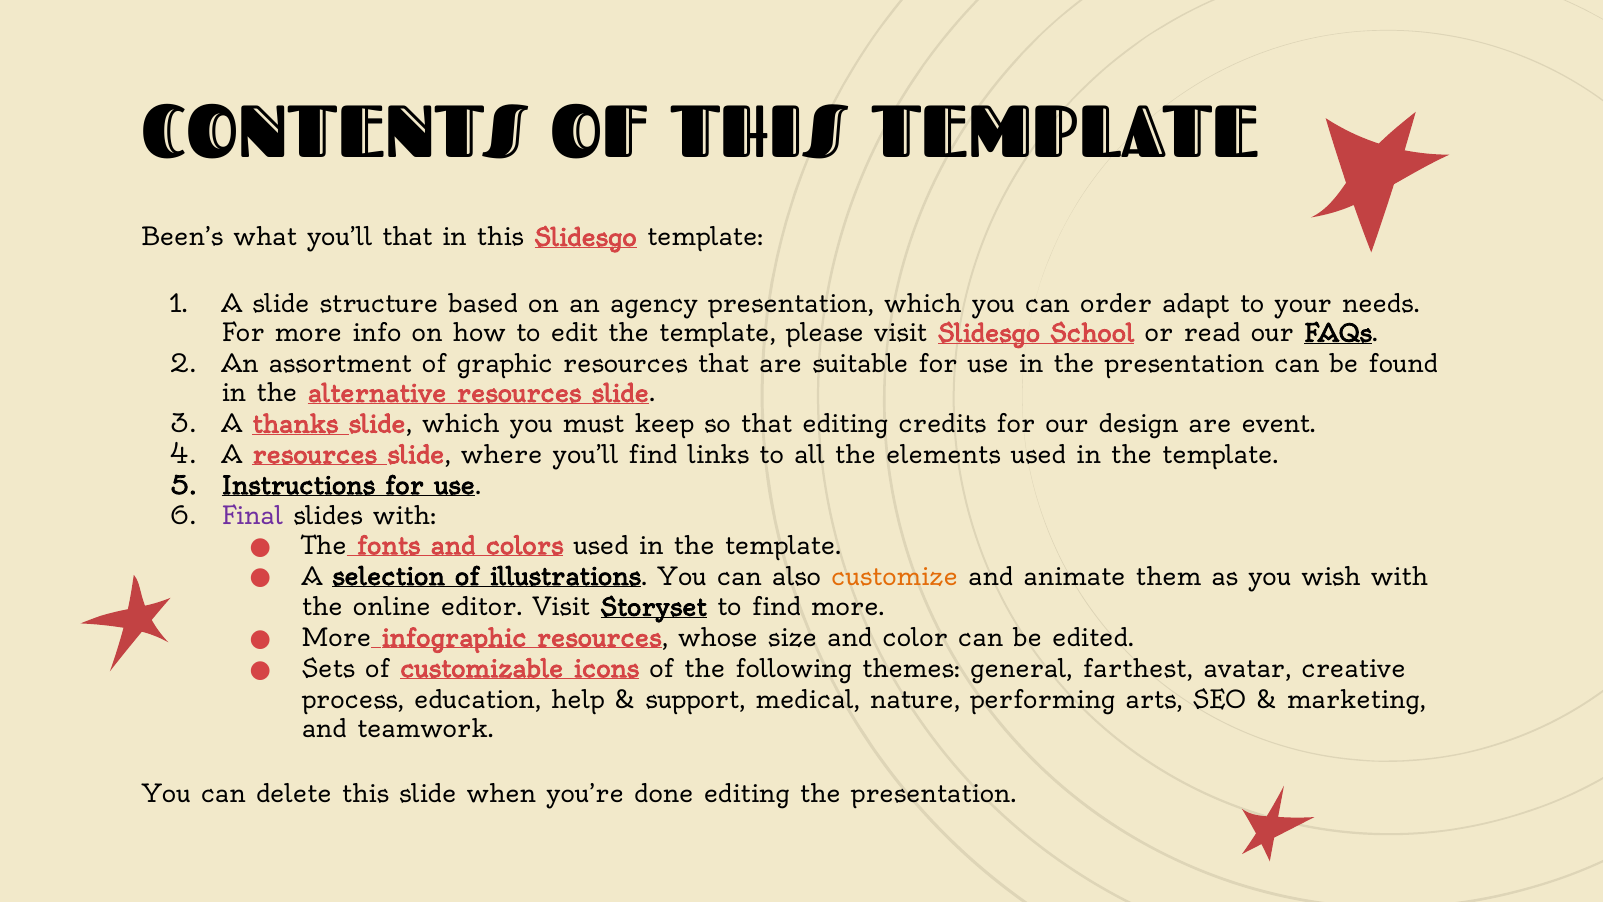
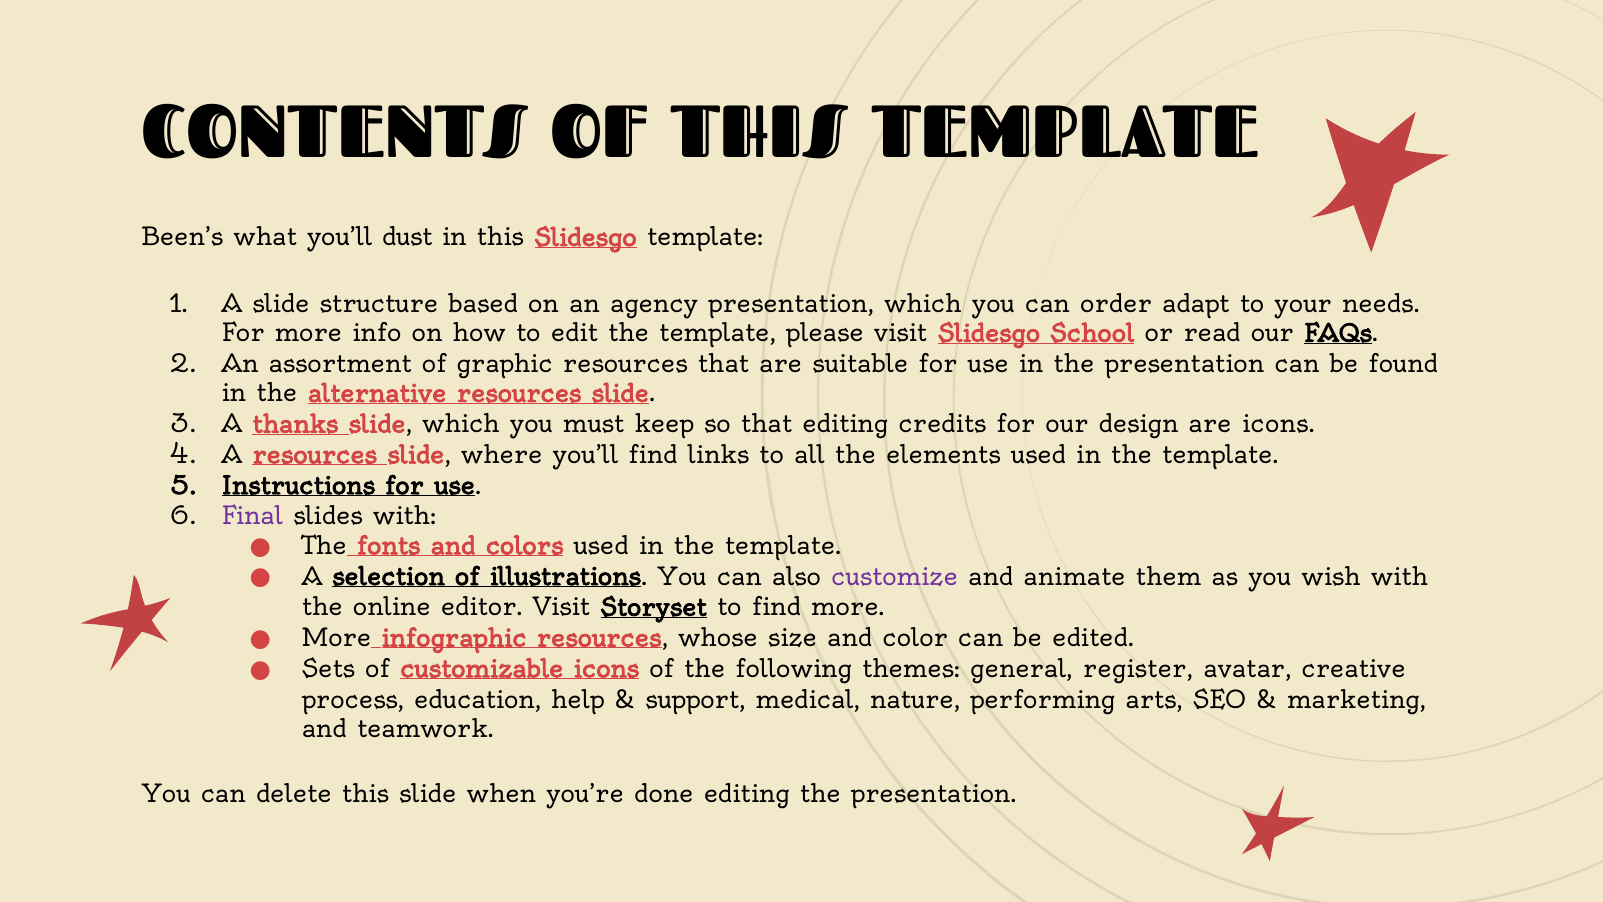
you’ll that: that -> dust
are event: event -> icons
customize colour: orange -> purple
farthest: farthest -> register
